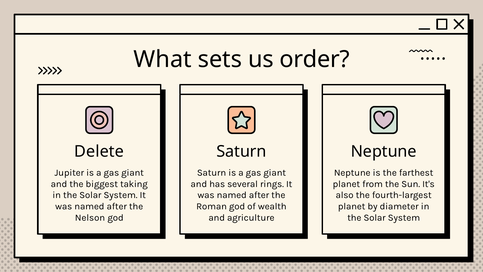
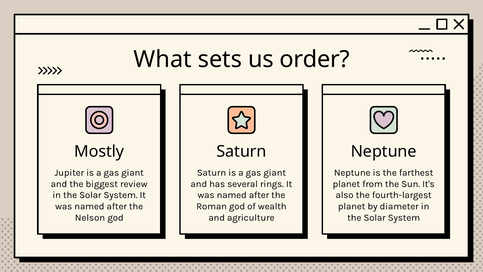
Delete: Delete -> Mostly
taking: taking -> review
